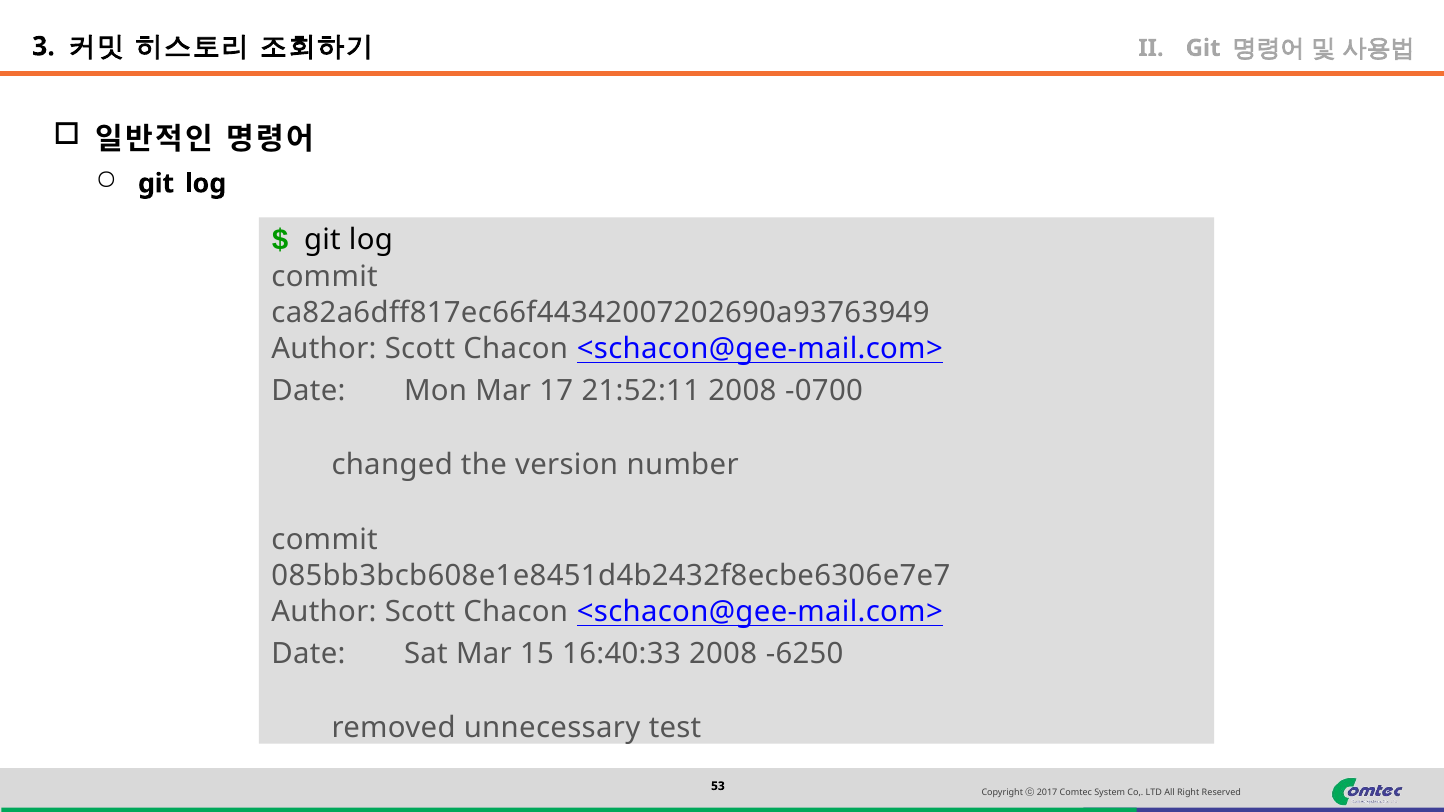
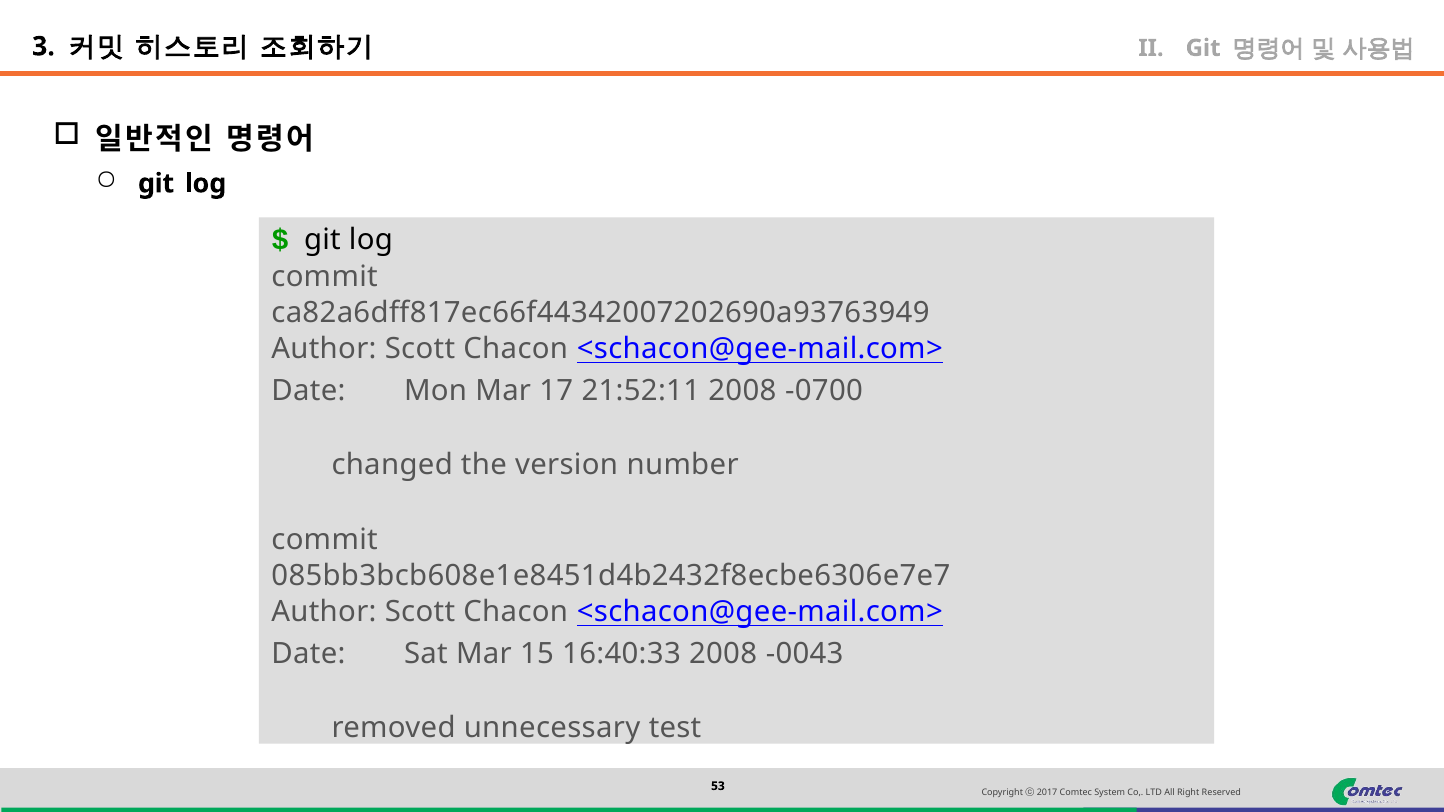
-6250: -6250 -> -0043
